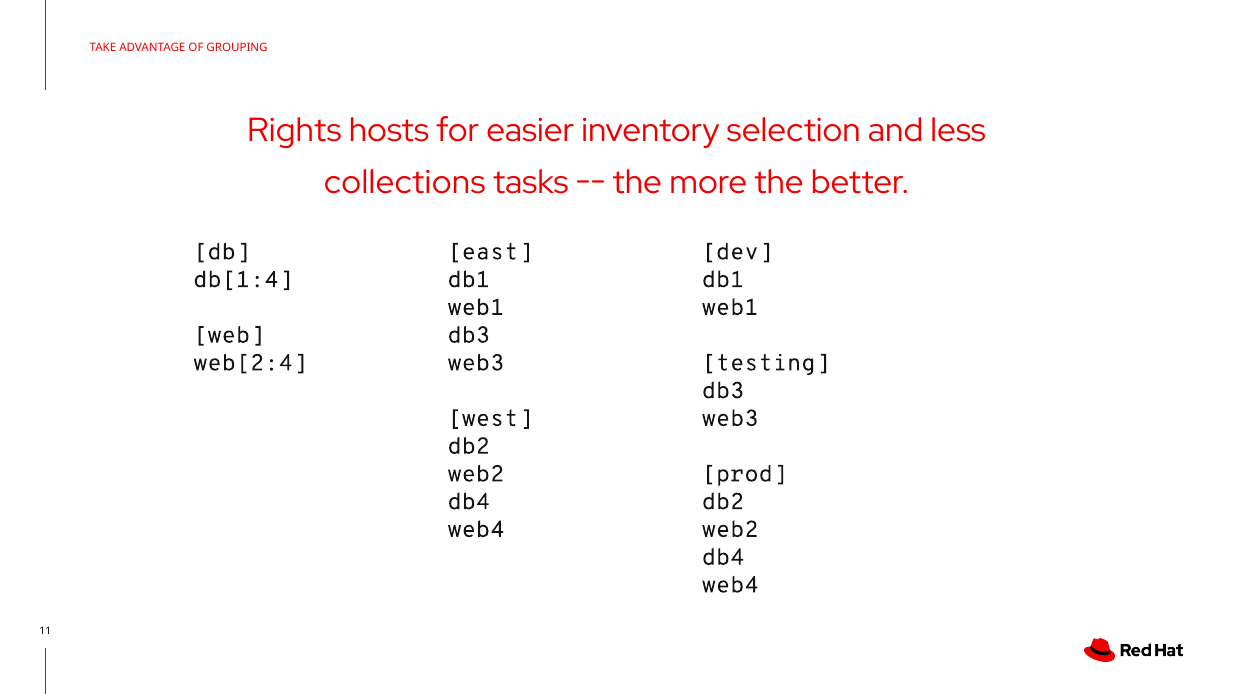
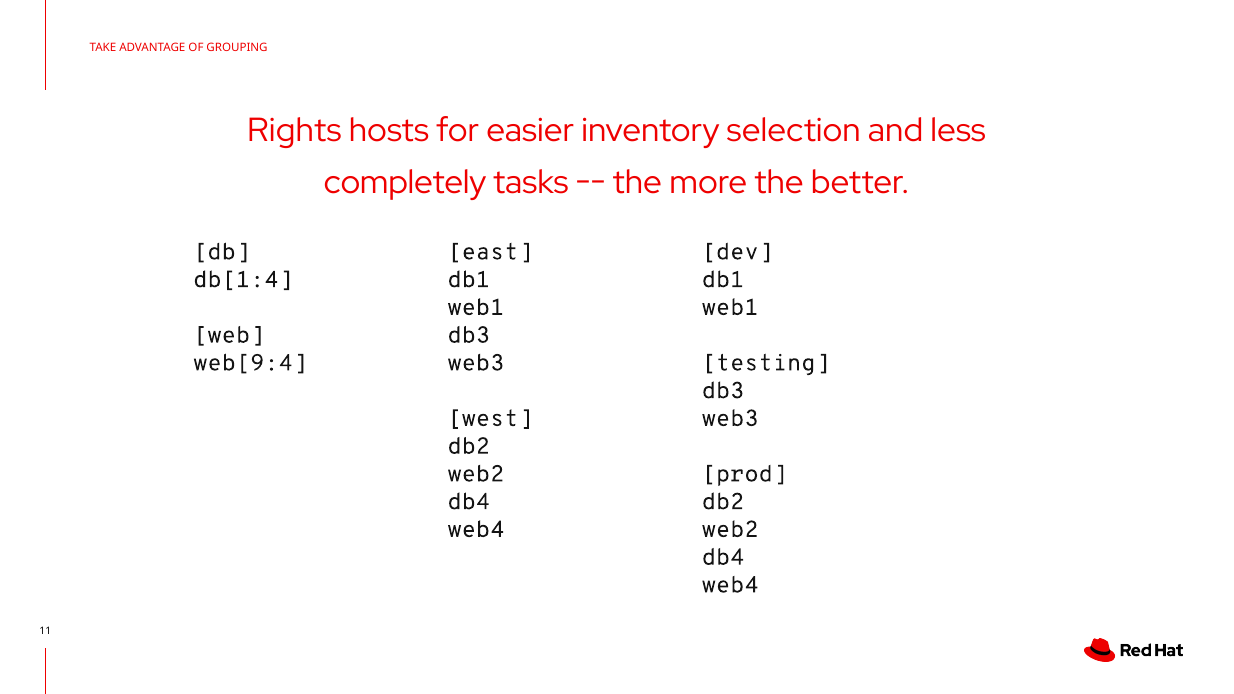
collections: collections -> completely
web[2:4: web[2:4 -> web[9:4
